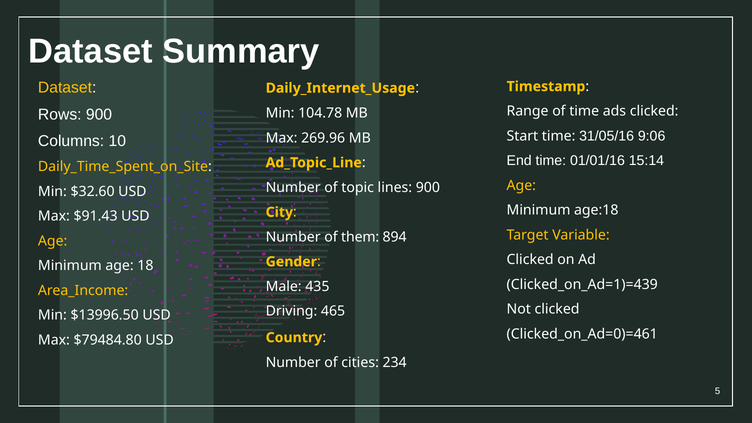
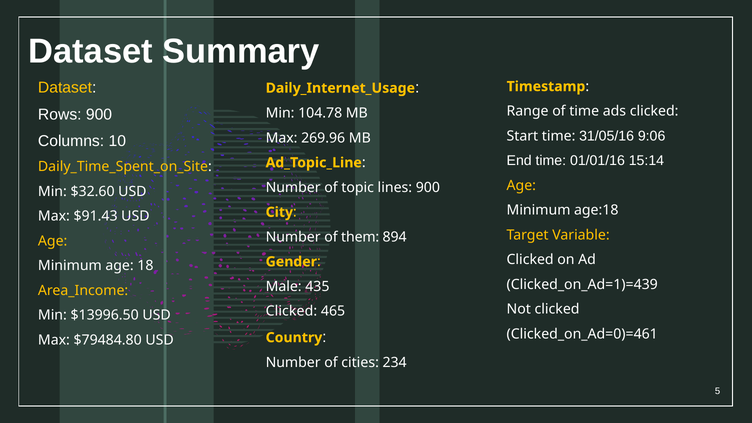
Driving at (291, 311): Driving -> Clicked
